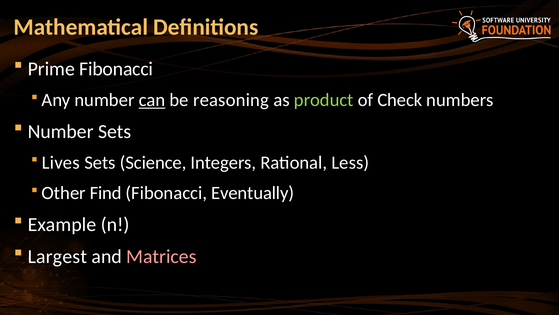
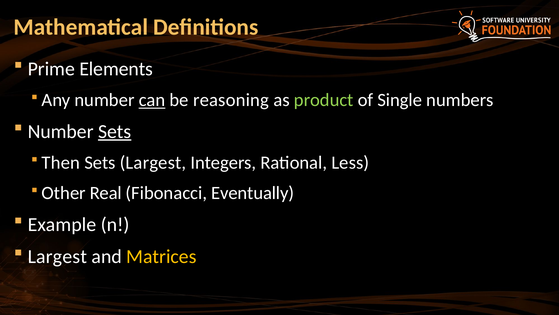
Prime Fibonacci: Fibonacci -> Elements
Check: Check -> Single
Sets at (115, 131) underline: none -> present
Lives: Lives -> Then
Sets Science: Science -> Largest
Find: Find -> Real
Matrices colour: pink -> yellow
